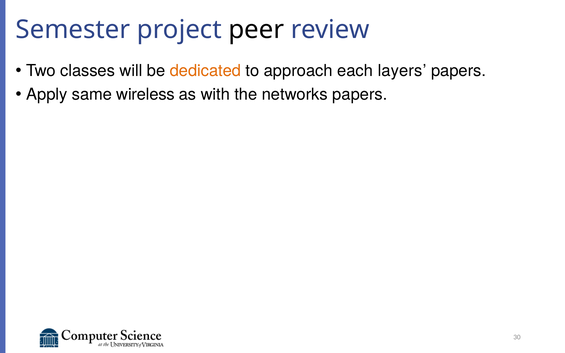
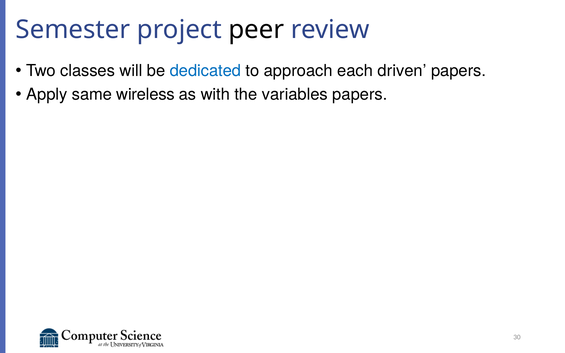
dedicated colour: orange -> blue
layers: layers -> driven
networks: networks -> variables
